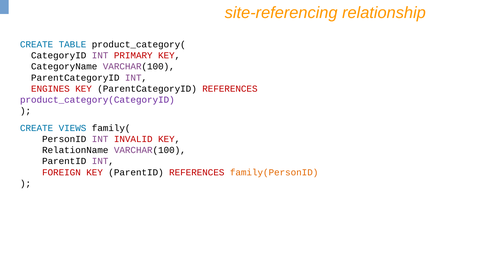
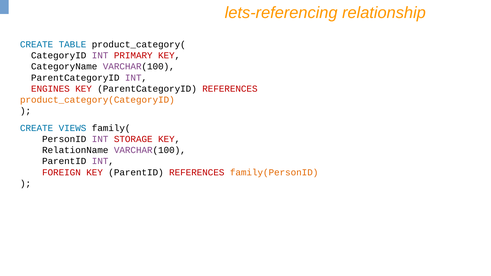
site-referencing: site-referencing -> lets-referencing
product_category(CategoryID colour: purple -> orange
INVALID: INVALID -> STORAGE
